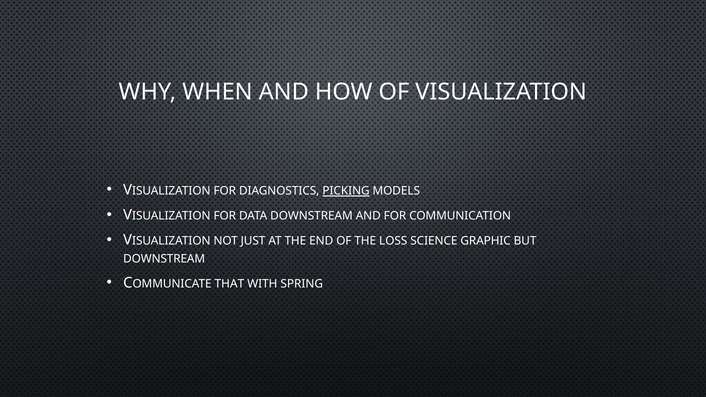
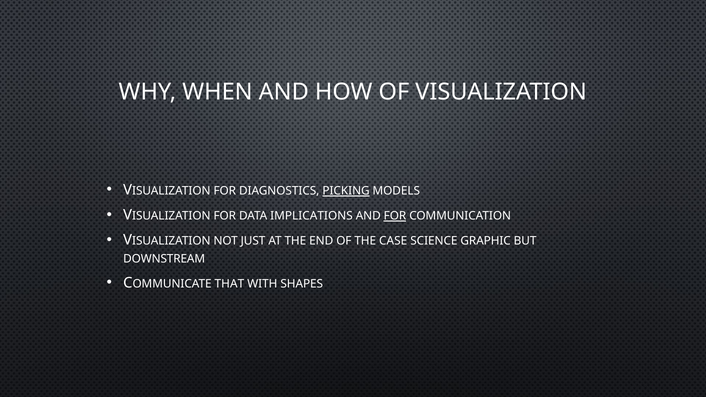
DATA DOWNSTREAM: DOWNSTREAM -> IMPLICATIONS
FOR at (395, 216) underline: none -> present
LOSS: LOSS -> CASE
SPRING: SPRING -> SHAPES
